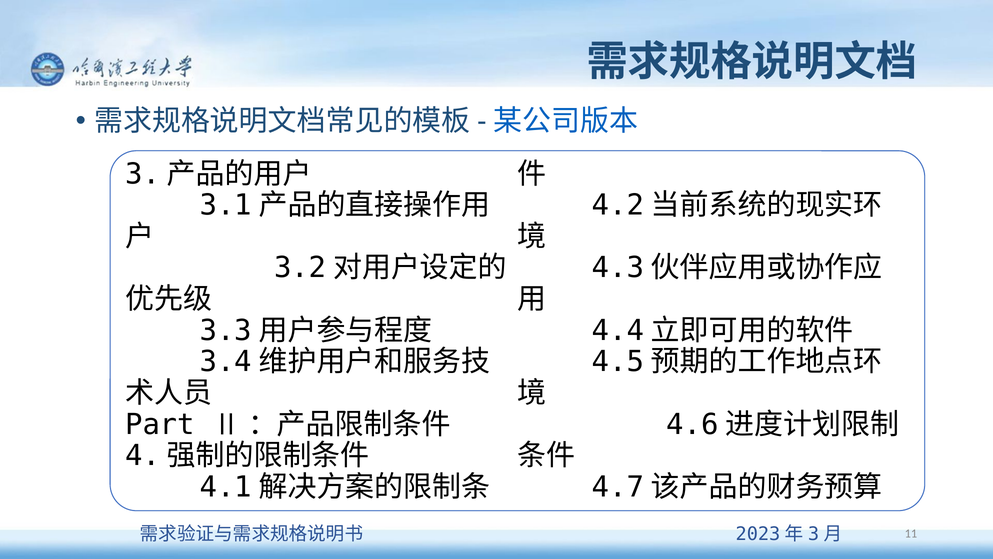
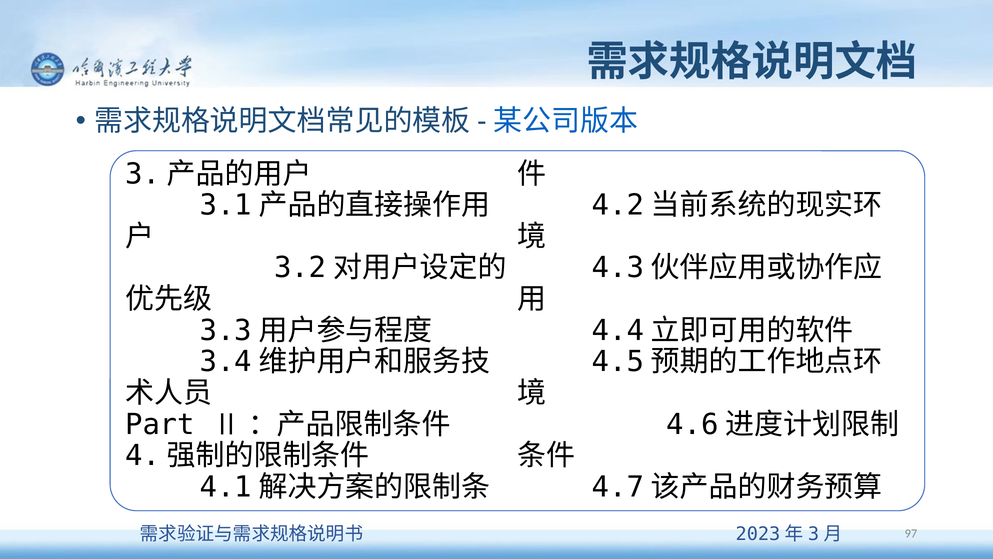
11: 11 -> 97
